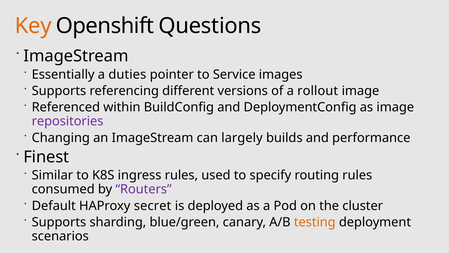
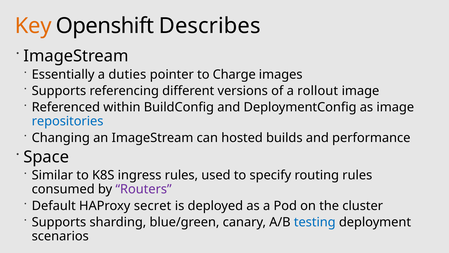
Questions: Questions -> Describes
Service: Service -> Charge
repositories colour: purple -> blue
largely: largely -> hosted
Finest: Finest -> Space
testing colour: orange -> blue
